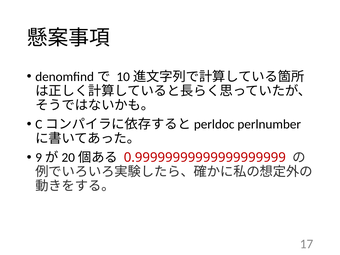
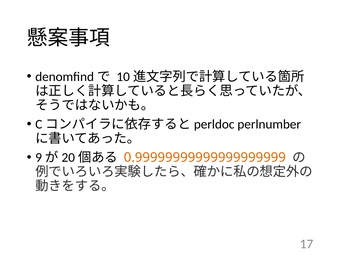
0.99999999999999999999 colour: red -> orange
